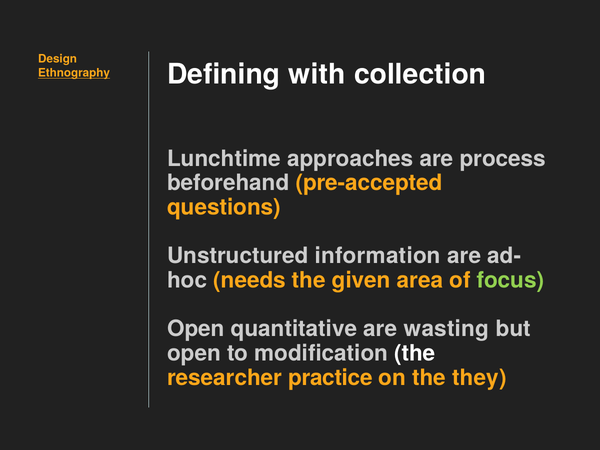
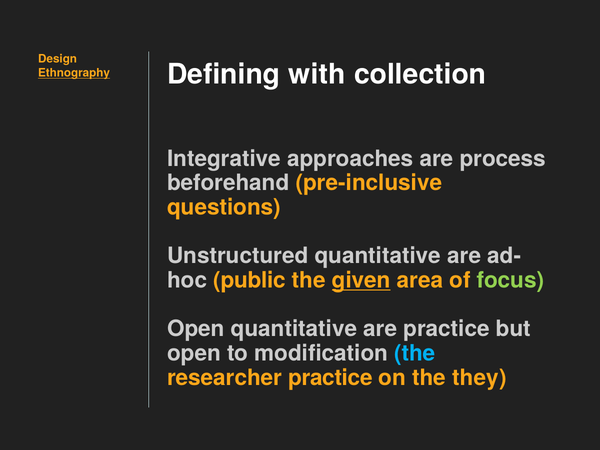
Lunchtime: Lunchtime -> Integrative
pre-accepted: pre-accepted -> pre-inclusive
Unstructured information: information -> quantitative
needs: needs -> public
given underline: none -> present
are wasting: wasting -> practice
the at (415, 353) colour: white -> light blue
